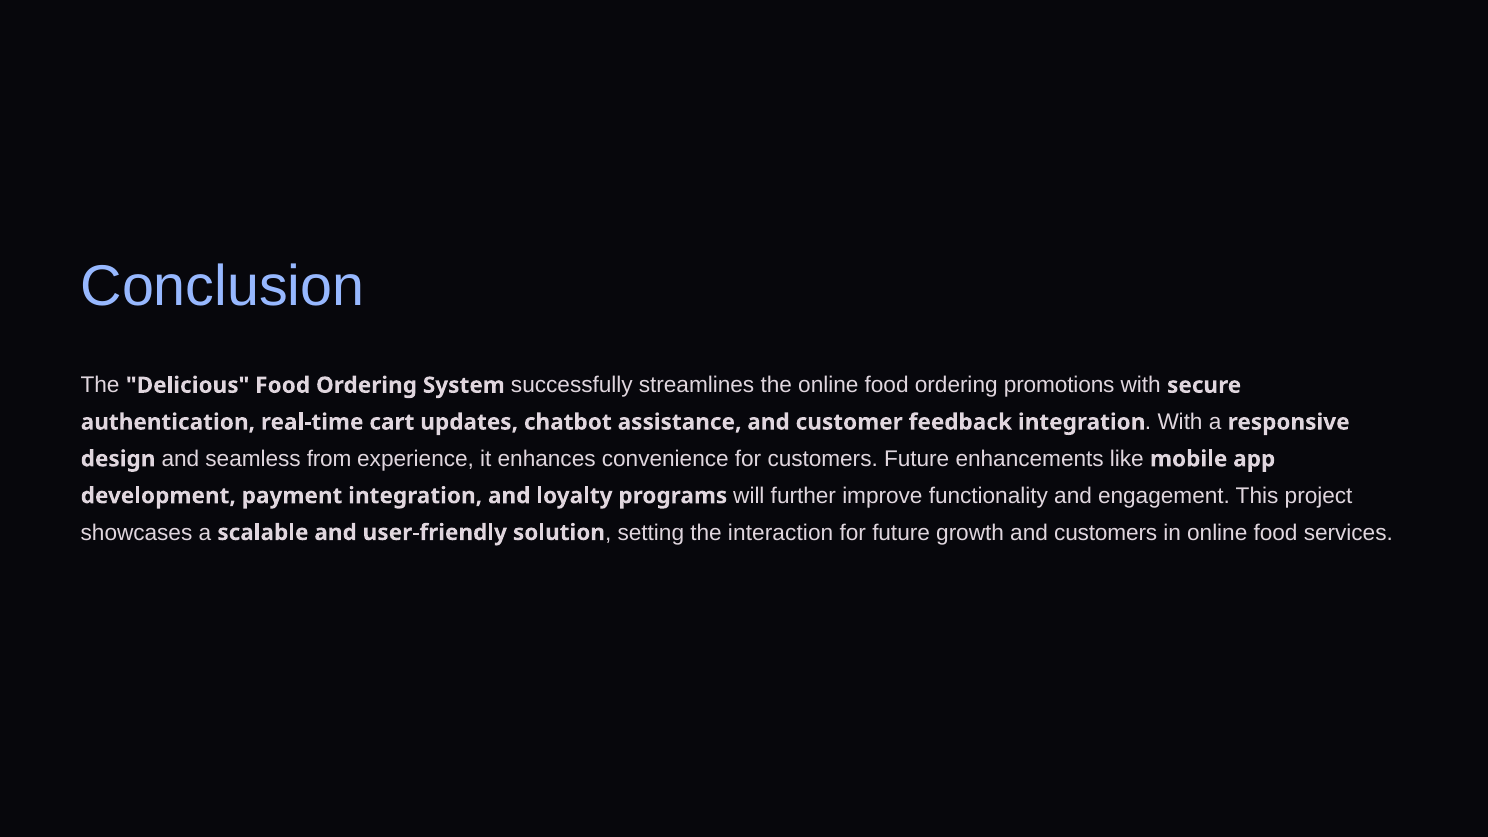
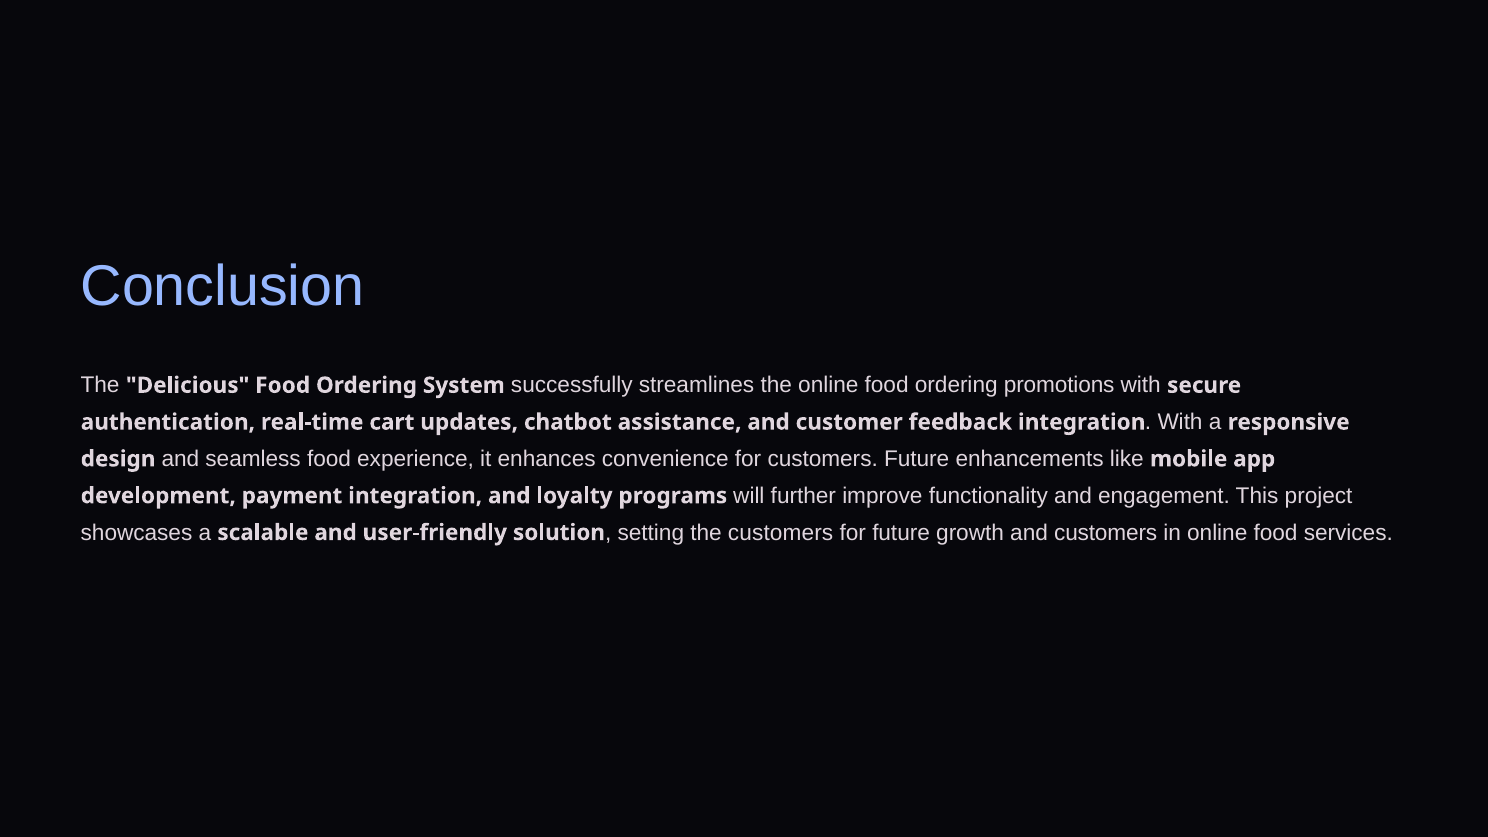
seamless from: from -> food
the interaction: interaction -> customers
